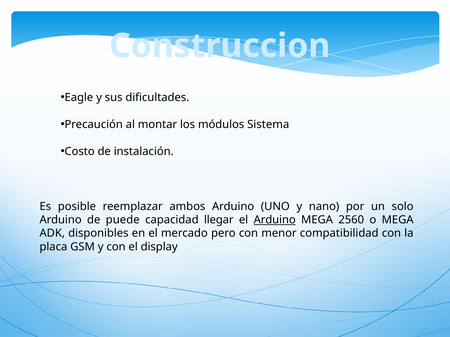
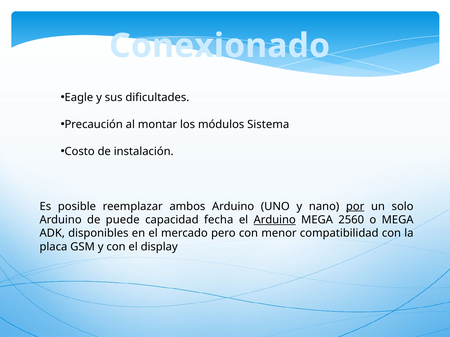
Construccion: Construccion -> Conexionado
por underline: none -> present
llegar: llegar -> fecha
